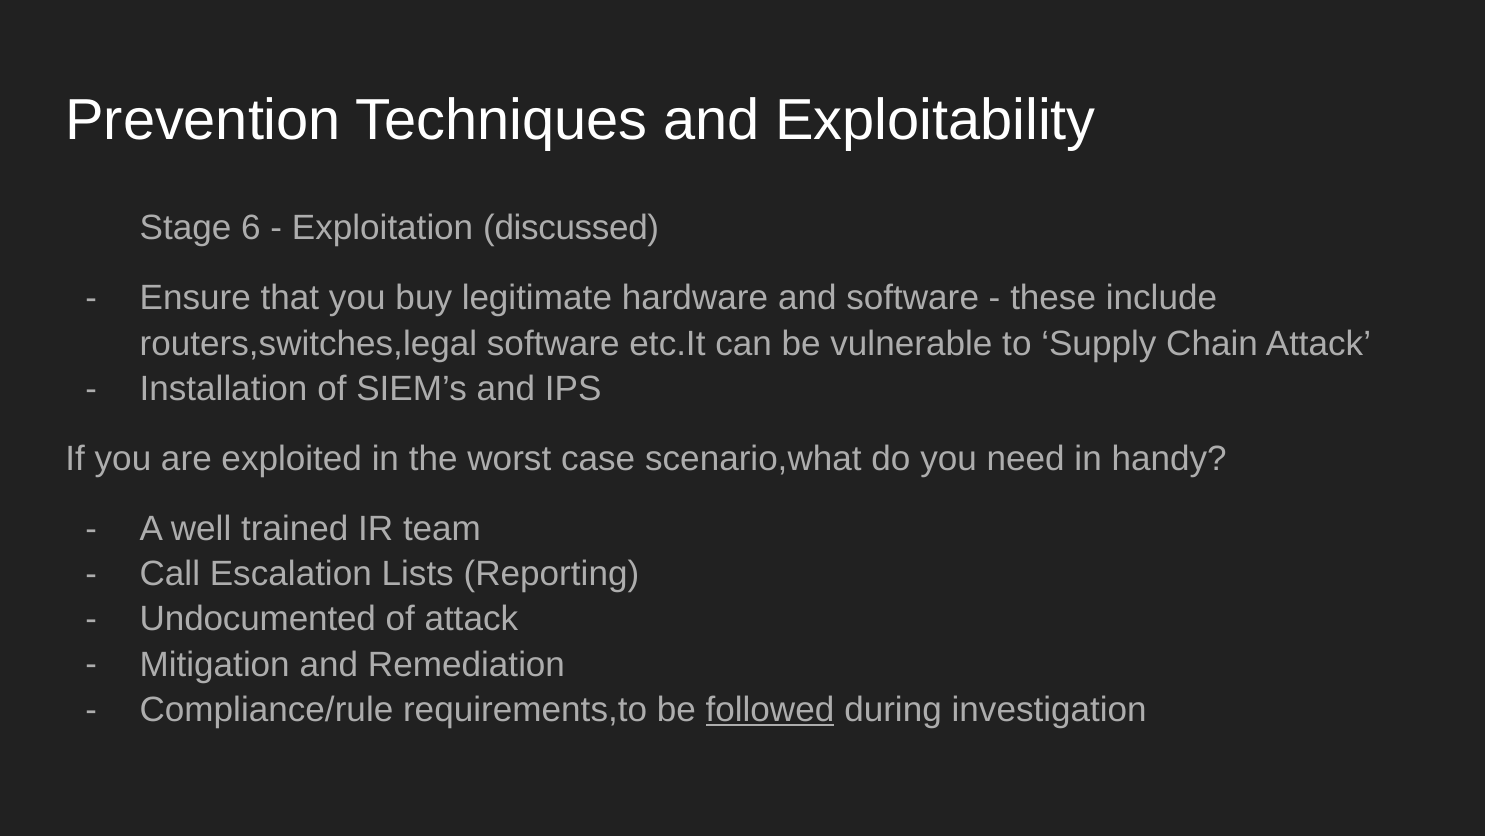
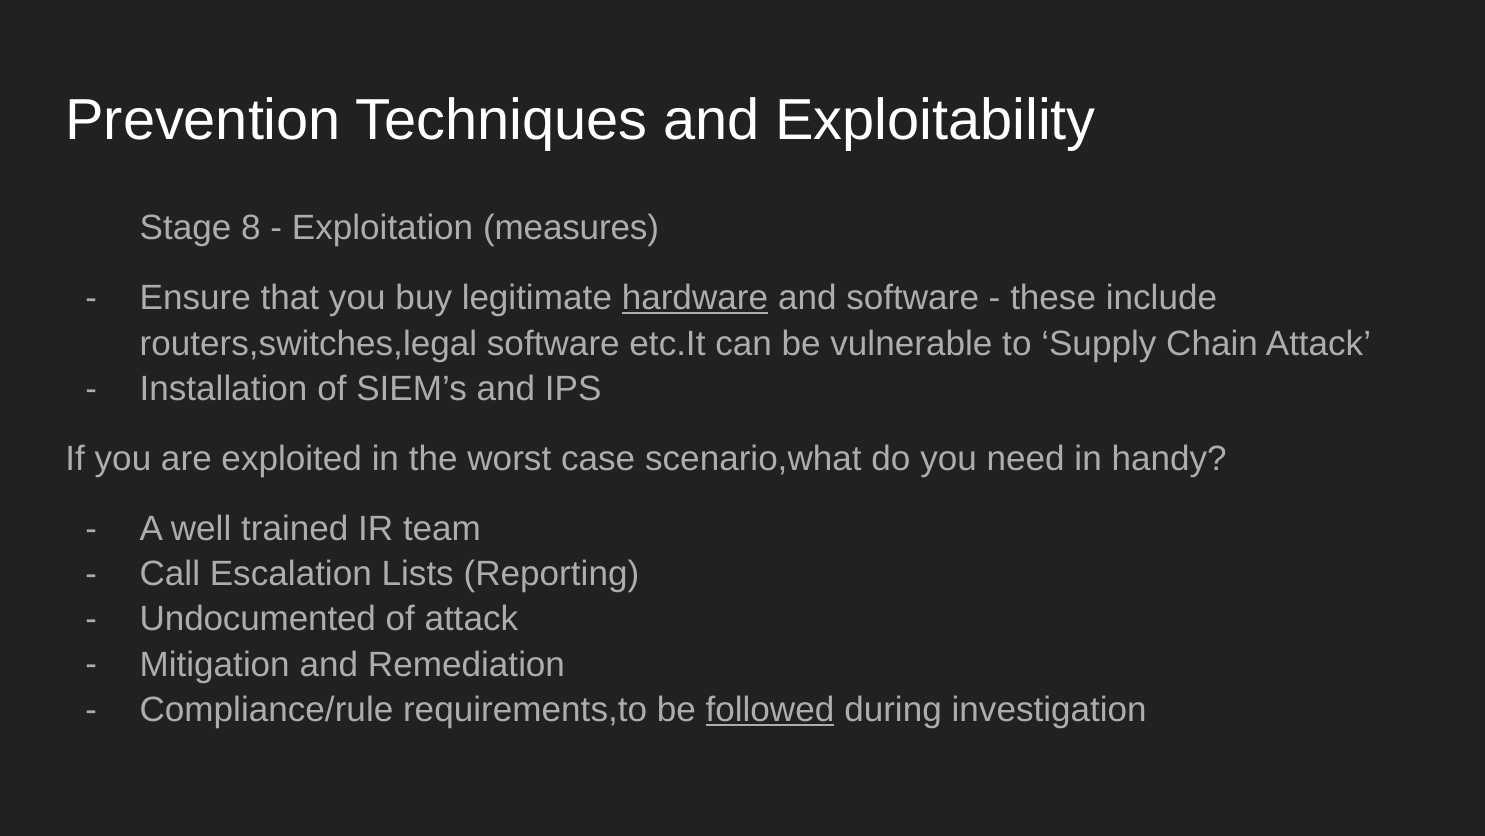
6: 6 -> 8
discussed: discussed -> measures
hardware underline: none -> present
